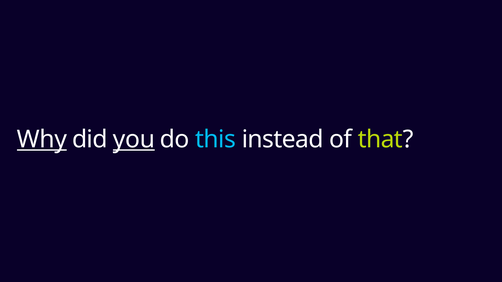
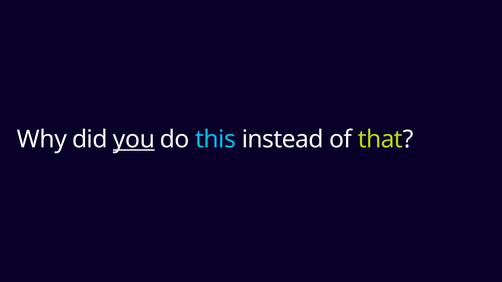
Why underline: present -> none
